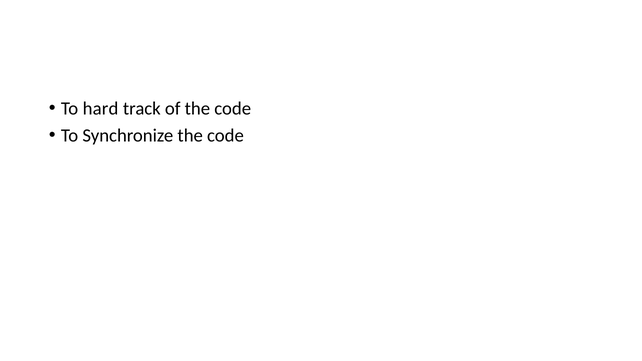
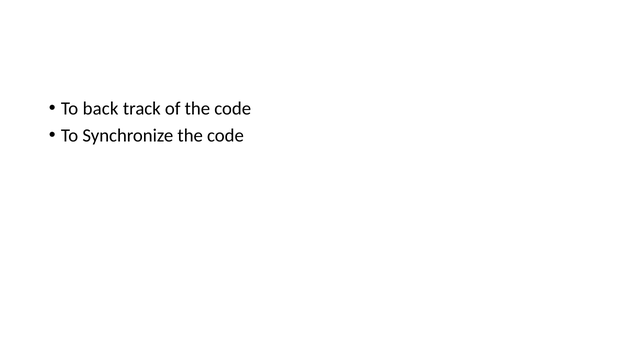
hard: hard -> back
